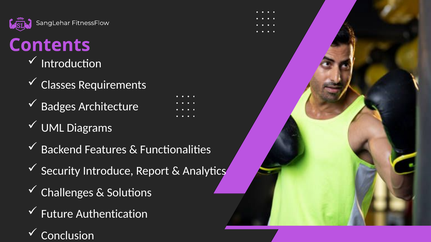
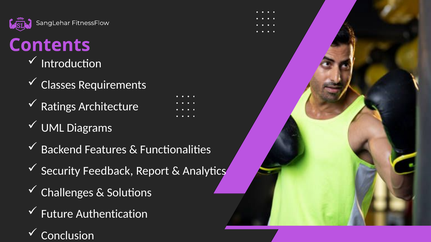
Badges: Badges -> Ratings
Introduce: Introduce -> Feedback
